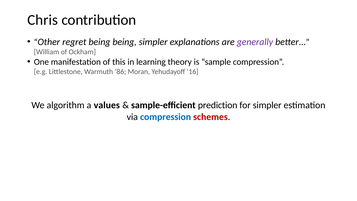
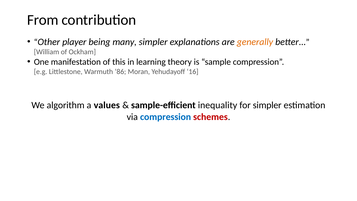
Chris: Chris -> From
regret: regret -> player
being being: being -> many
generally colour: purple -> orange
prediction: prediction -> inequality
